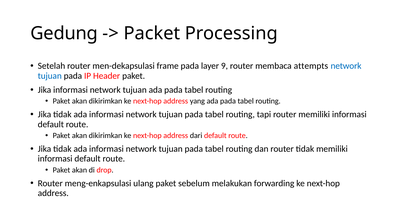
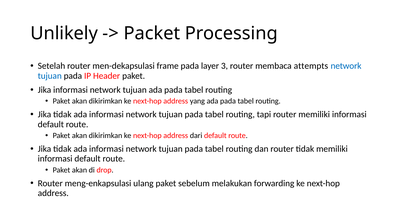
Gedung: Gedung -> Unlikely
9: 9 -> 3
